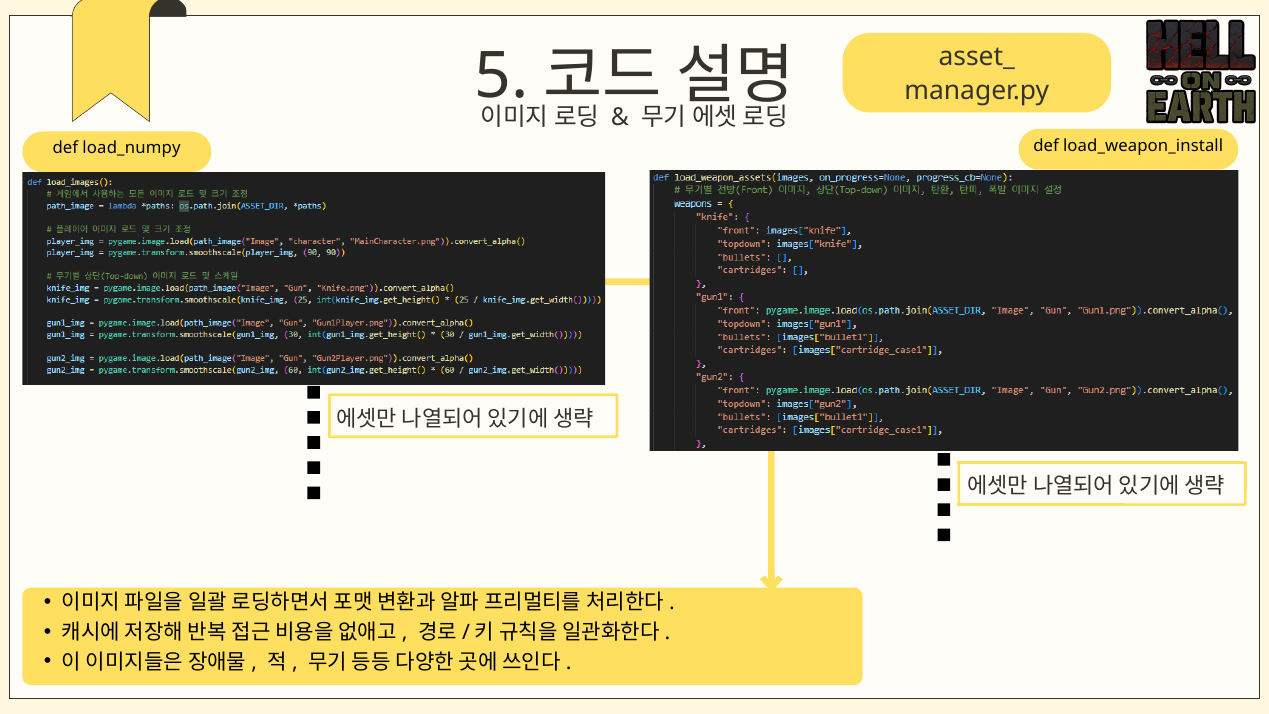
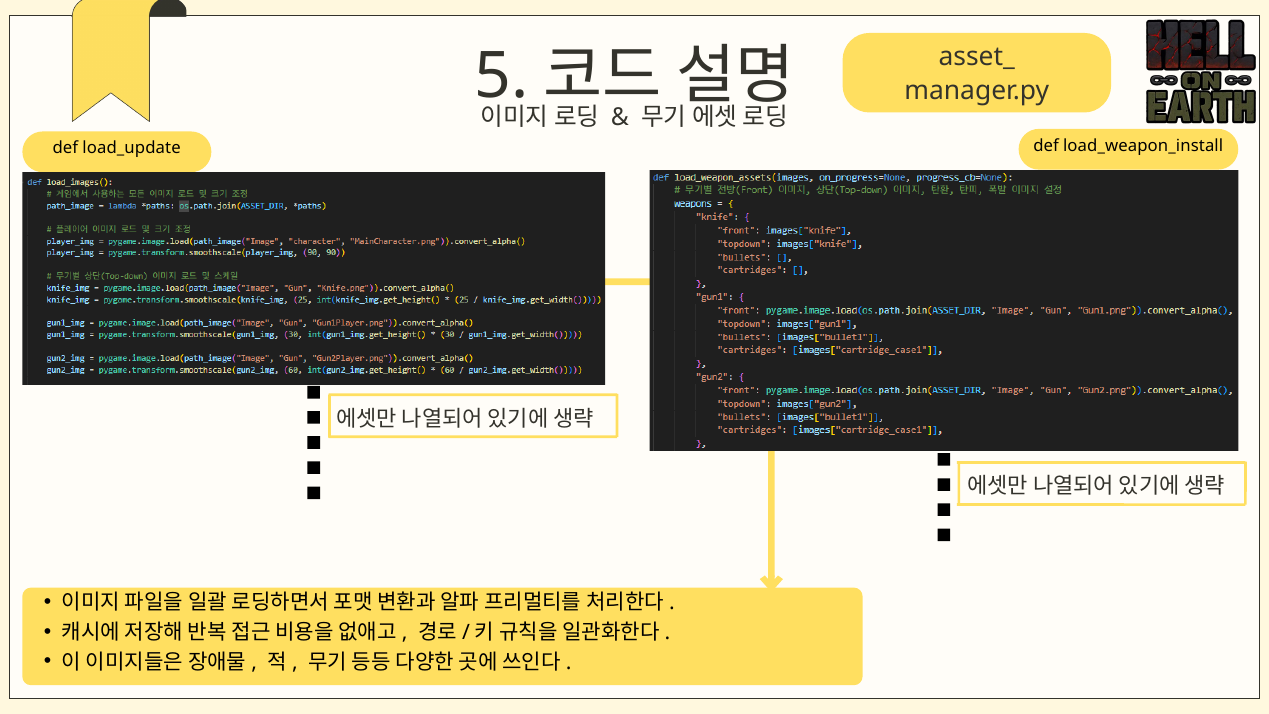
load_numpy: load_numpy -> load_update
